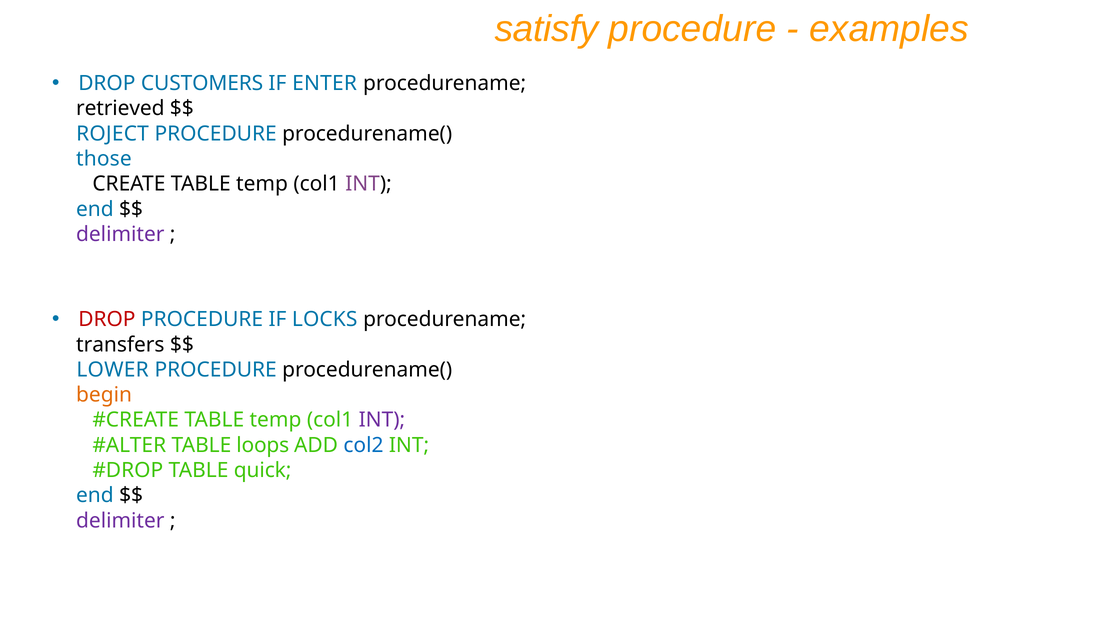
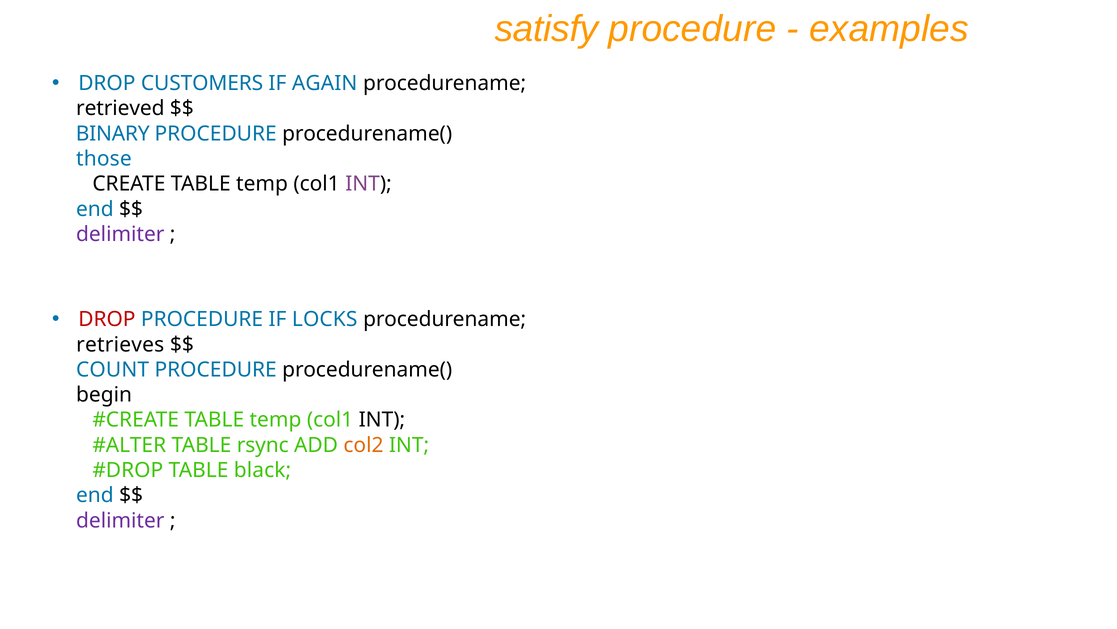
ENTER: ENTER -> AGAIN
ROJECT: ROJECT -> BINARY
transfers: transfers -> retrieves
LOWER: LOWER -> COUNT
begin colour: orange -> black
INT at (382, 420) colour: purple -> black
loops: loops -> rsync
col2 colour: blue -> orange
quick: quick -> black
